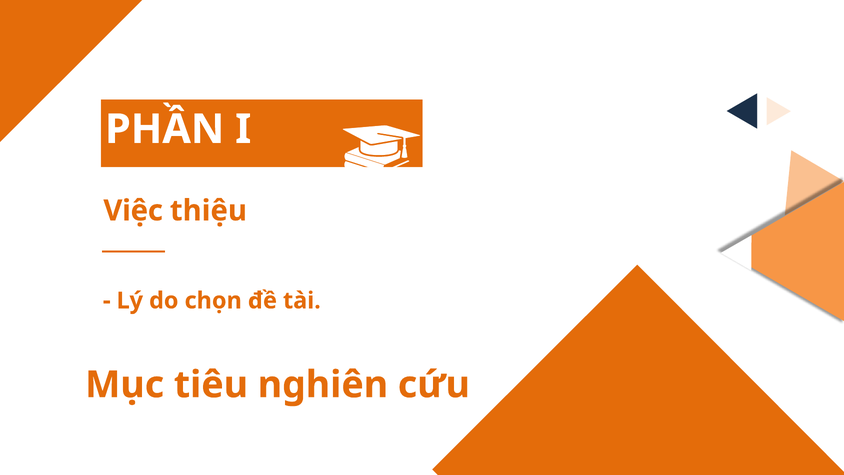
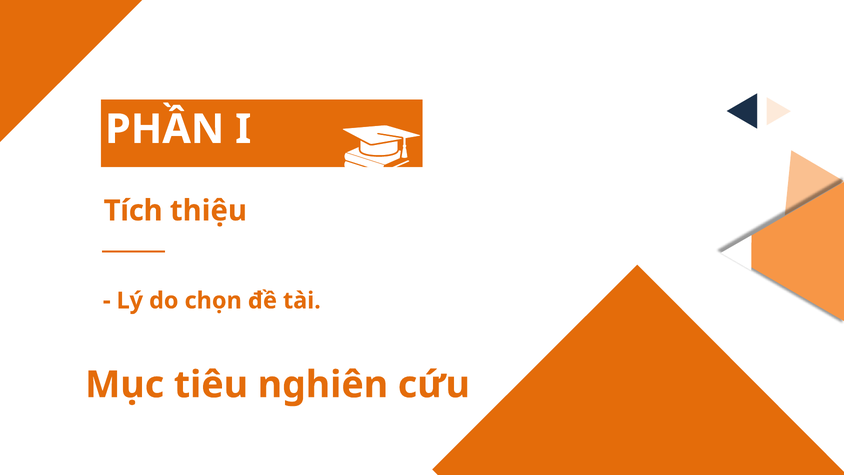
Việc: Việc -> Tích
